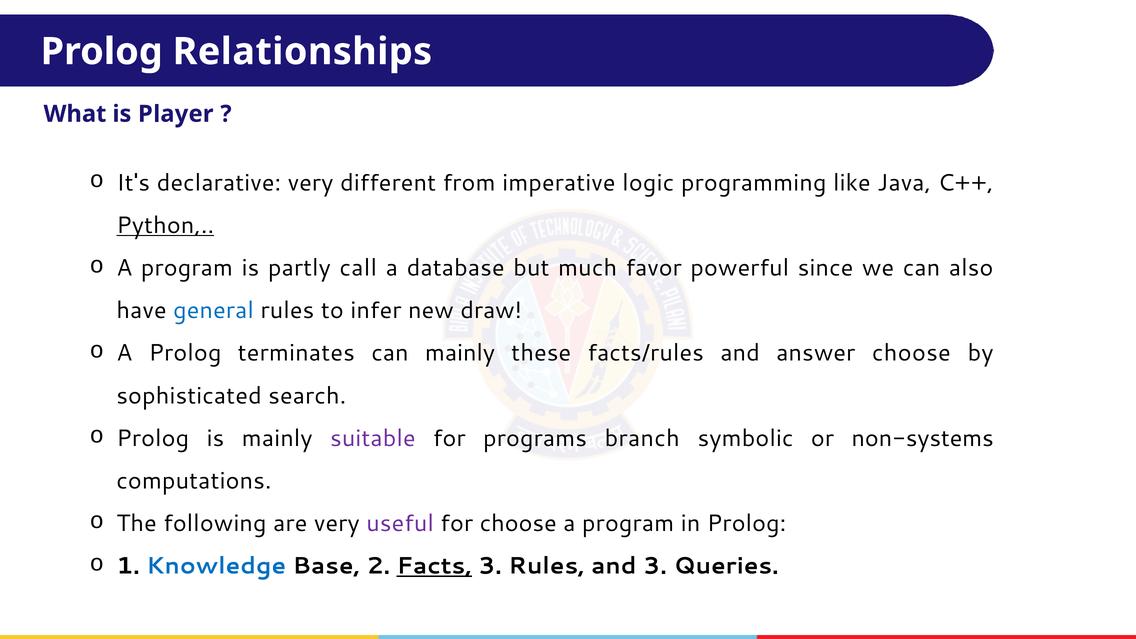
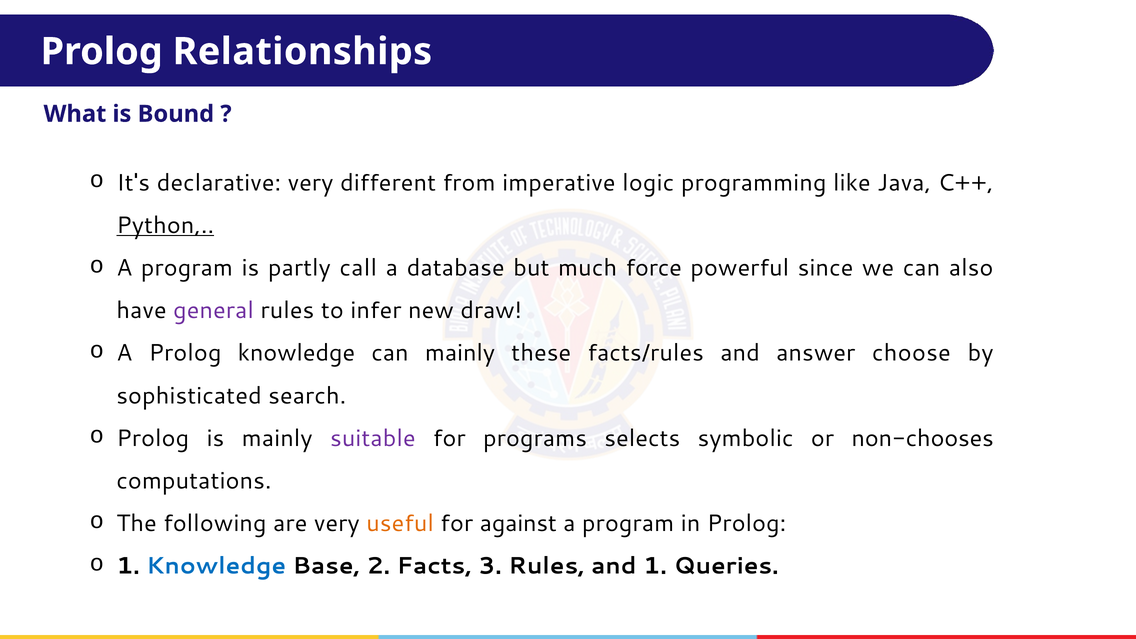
Player: Player -> Bound
favor: favor -> force
general colour: blue -> purple
Prolog terminates: terminates -> knowledge
branch: branch -> selects
non-systems: non-systems -> non-chooses
useful colour: purple -> orange
for choose: choose -> against
Facts underline: present -> none
and 3: 3 -> 1
